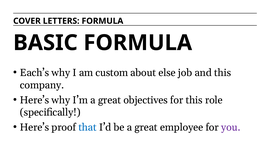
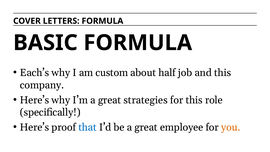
else: else -> half
objectives: objectives -> strategies
you colour: purple -> orange
